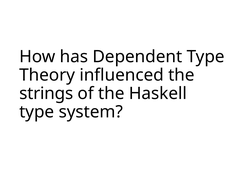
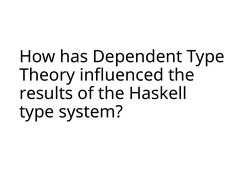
strings: strings -> results
